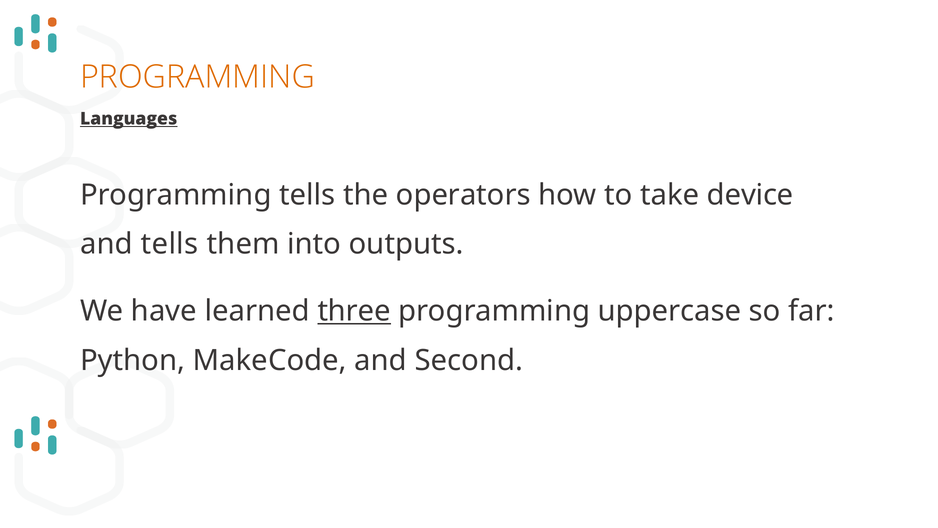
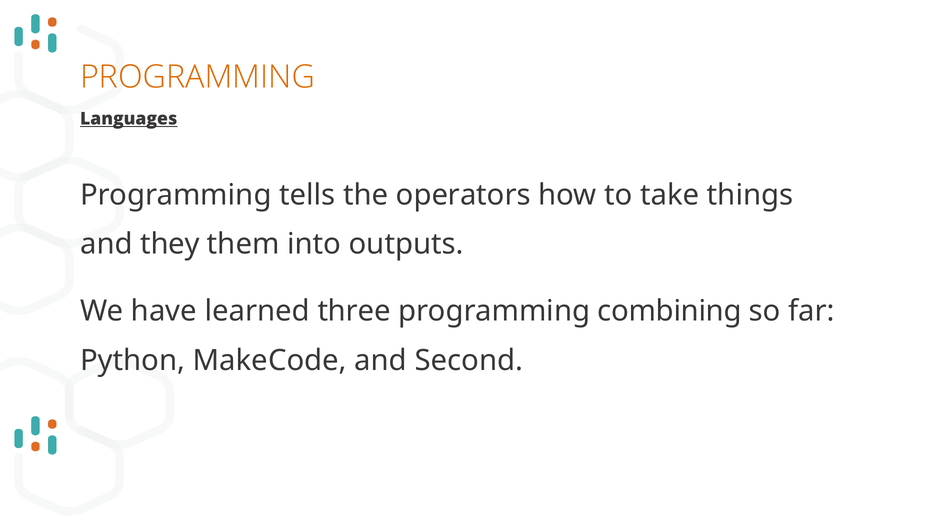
device: device -> things
and tells: tells -> they
three underline: present -> none
uppercase: uppercase -> combining
